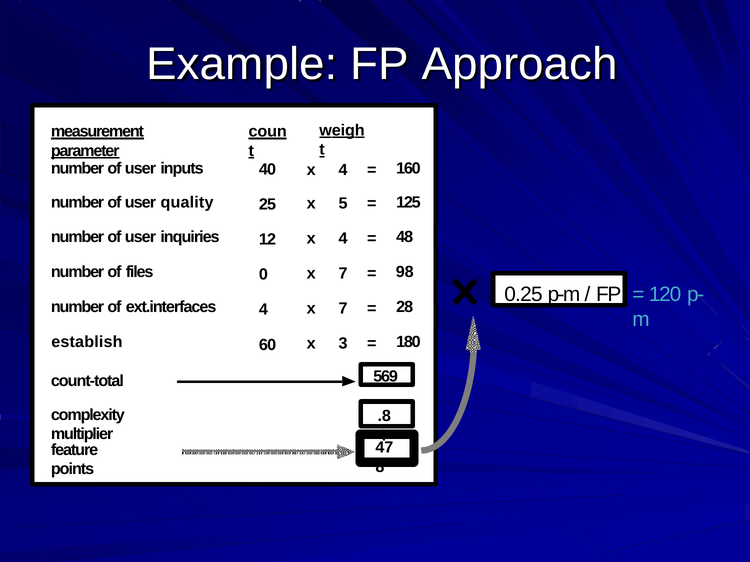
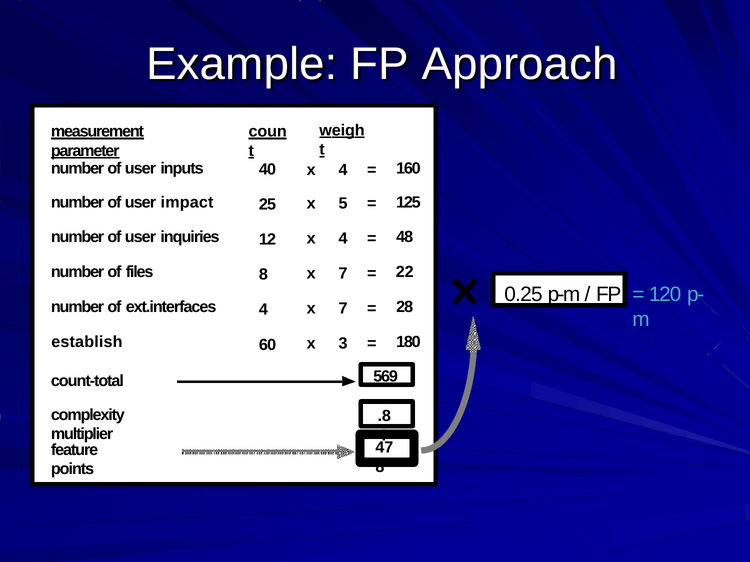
quality: quality -> impact
files 0: 0 -> 8
98: 98 -> 22
